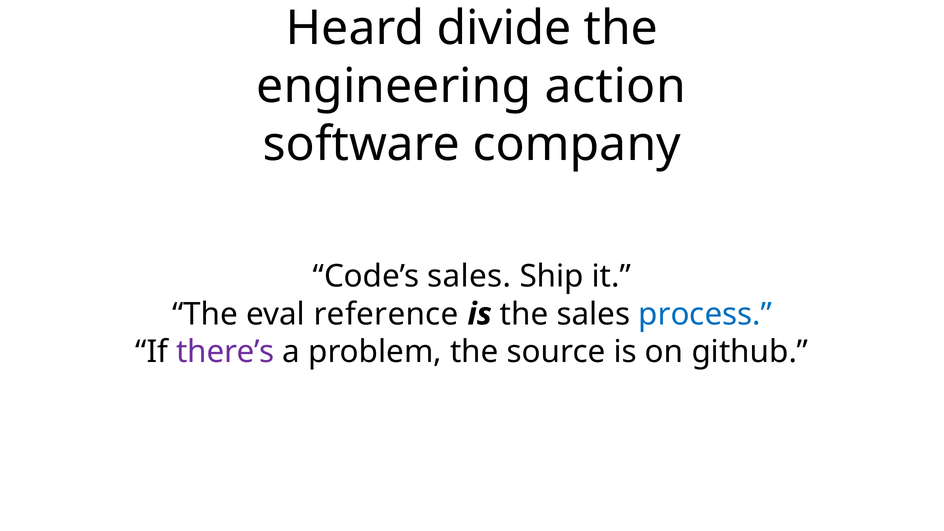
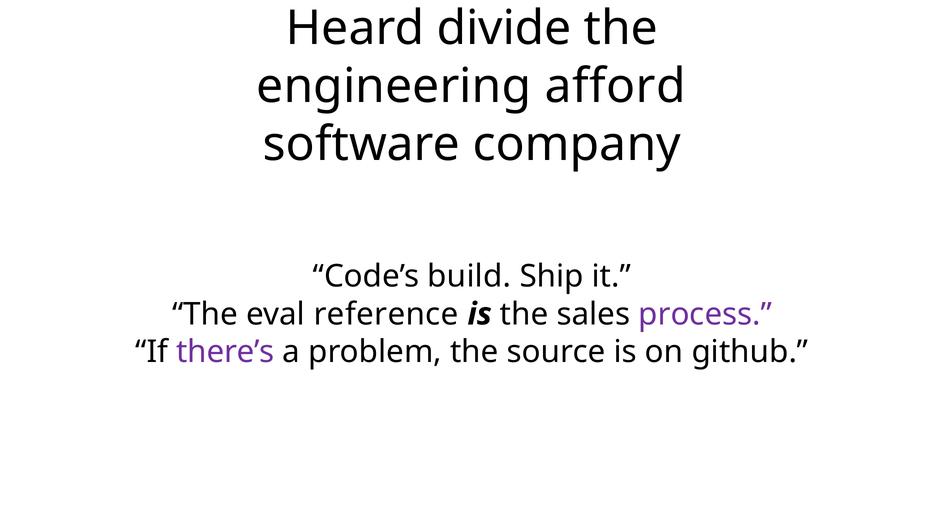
action: action -> afford
Code’s sales: sales -> build
process colour: blue -> purple
